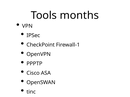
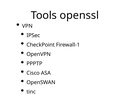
months: months -> openssl
